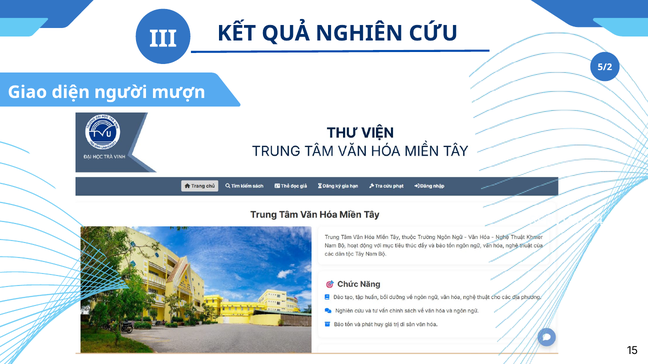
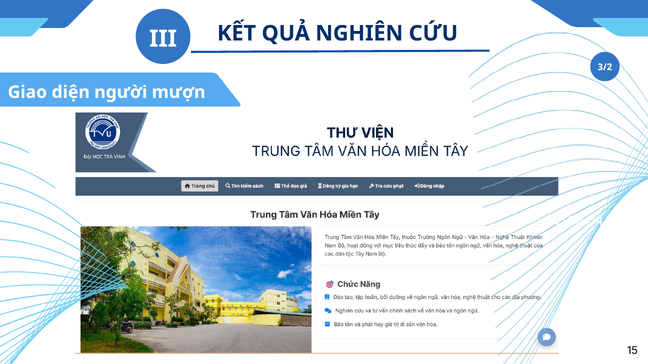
5/2: 5/2 -> 3/2
